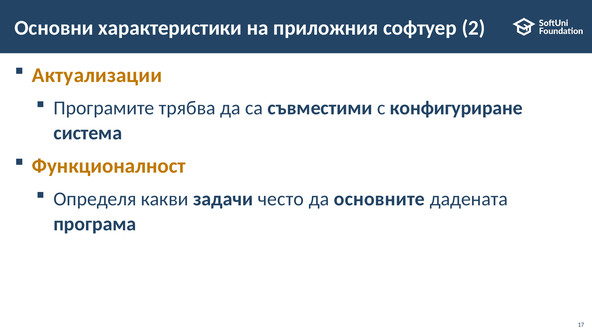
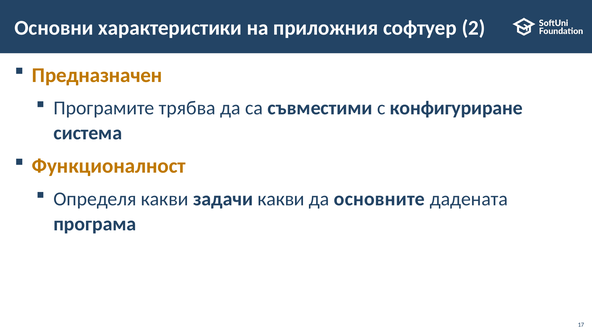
Актуализации: Актуализации -> Предназначен
задачи често: често -> какви
